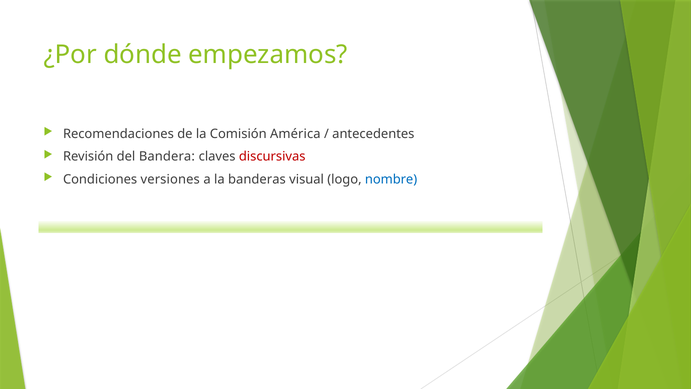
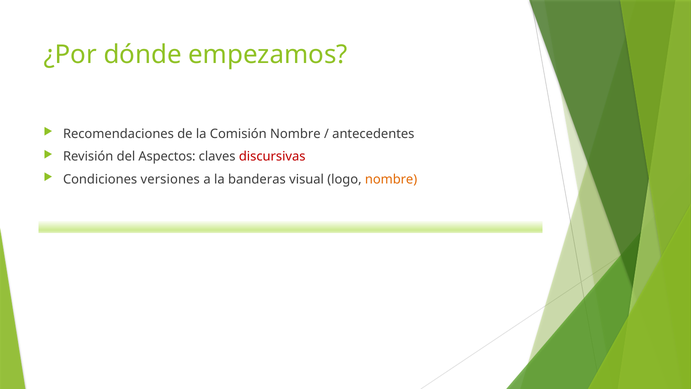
Comisión América: América -> Nombre
Bandera: Bandera -> Aspectos
nombre at (391, 179) colour: blue -> orange
